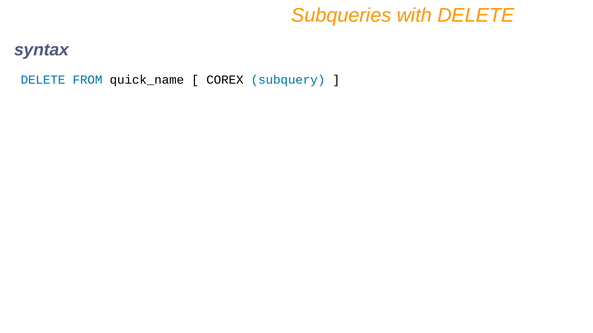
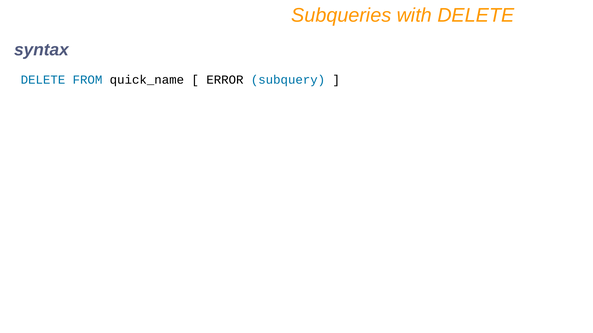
COREX: COREX -> ERROR
